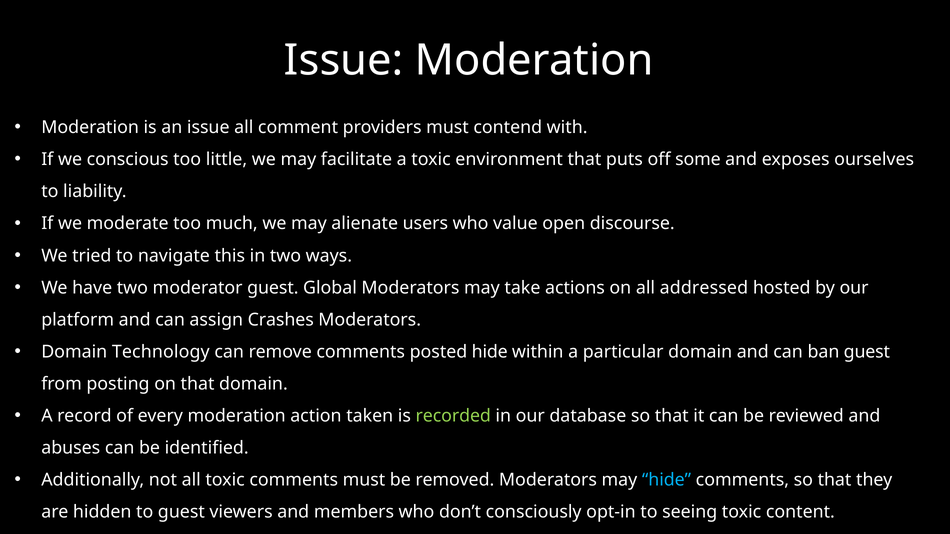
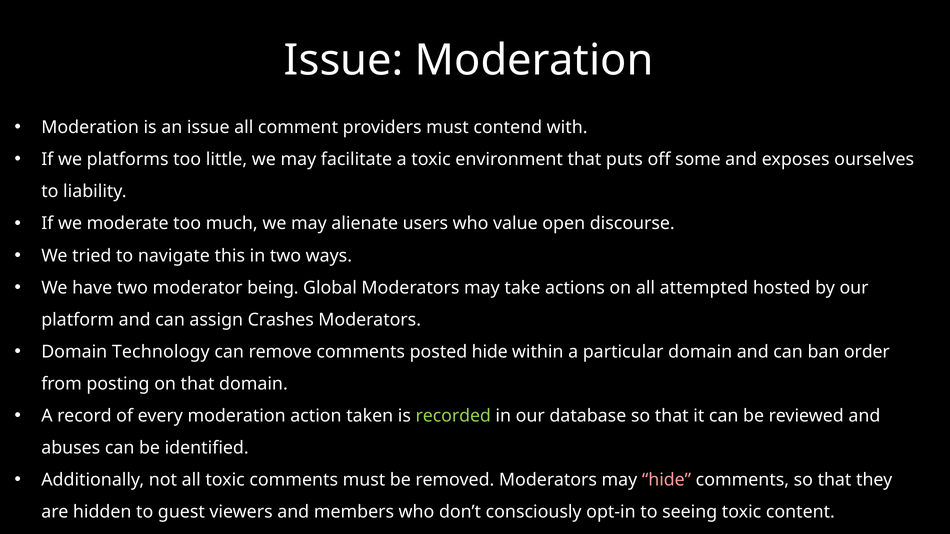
conscious: conscious -> platforms
moderator guest: guest -> being
addressed: addressed -> attempted
ban guest: guest -> order
hide at (667, 480) colour: light blue -> pink
